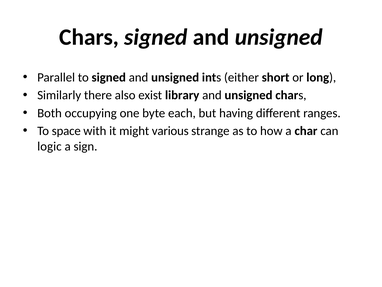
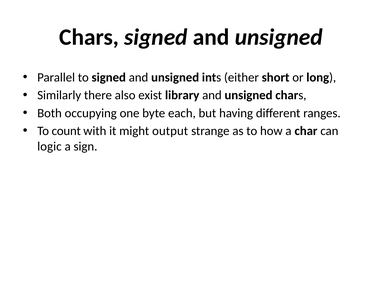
space: space -> count
various: various -> output
